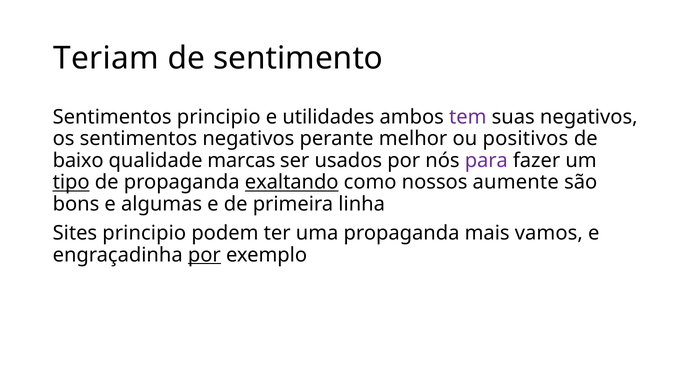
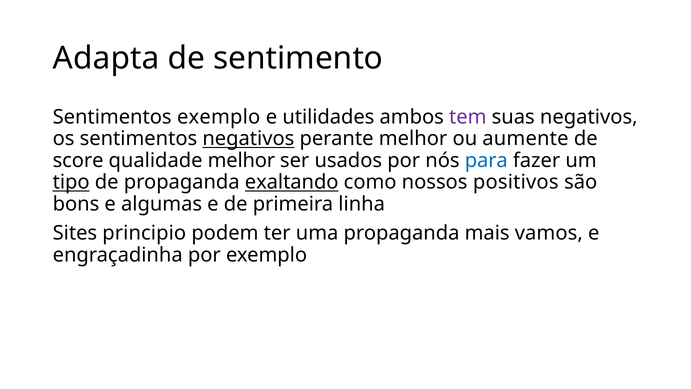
Teriam: Teriam -> Adapta
Sentimentos principio: principio -> exemplo
negativos at (248, 139) underline: none -> present
positivos: positivos -> aumente
baixo: baixo -> score
qualidade marcas: marcas -> melhor
para colour: purple -> blue
aumente: aumente -> positivos
por at (204, 255) underline: present -> none
